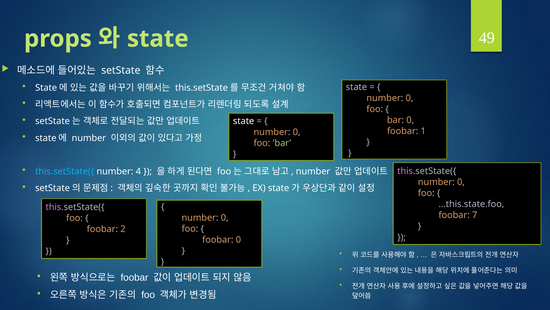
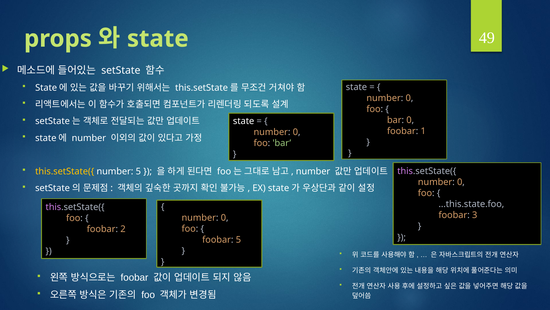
this.setState({ at (65, 171) colour: light blue -> yellow
number 4: 4 -> 5
7: 7 -> 3
foobar 0: 0 -> 5
